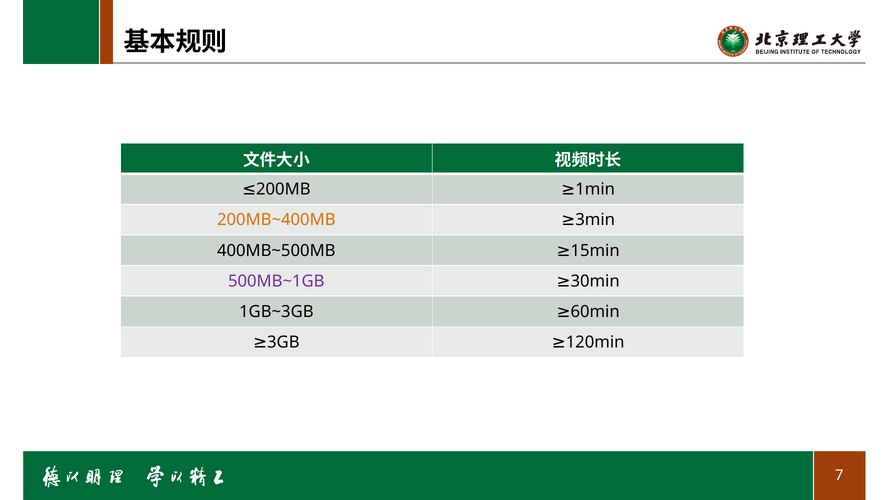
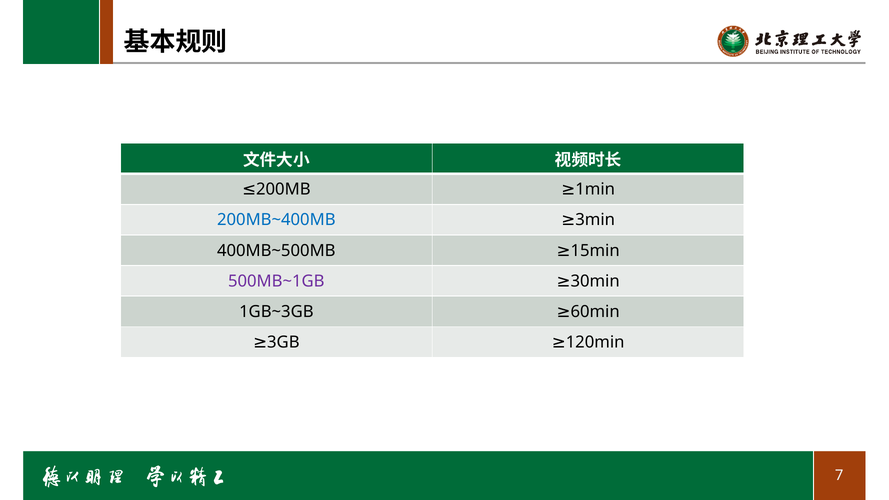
200MB~400MB colour: orange -> blue
